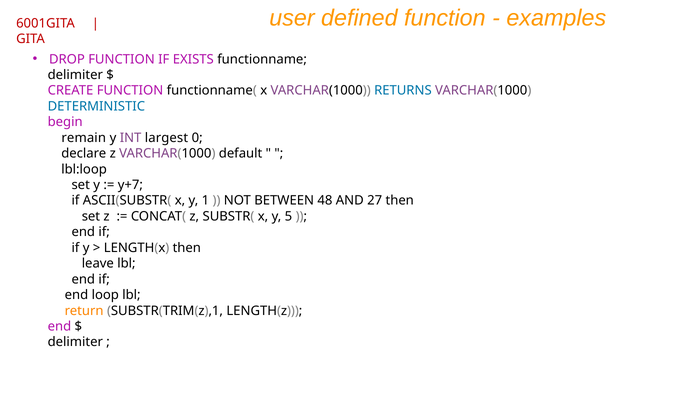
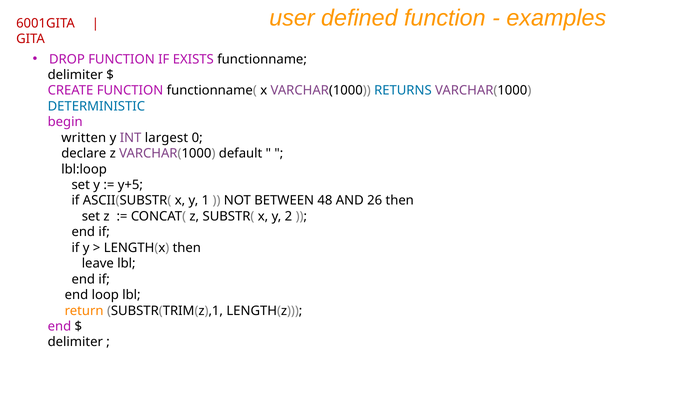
remain: remain -> written
y+7: y+7 -> y+5
27: 27 -> 26
5: 5 -> 2
